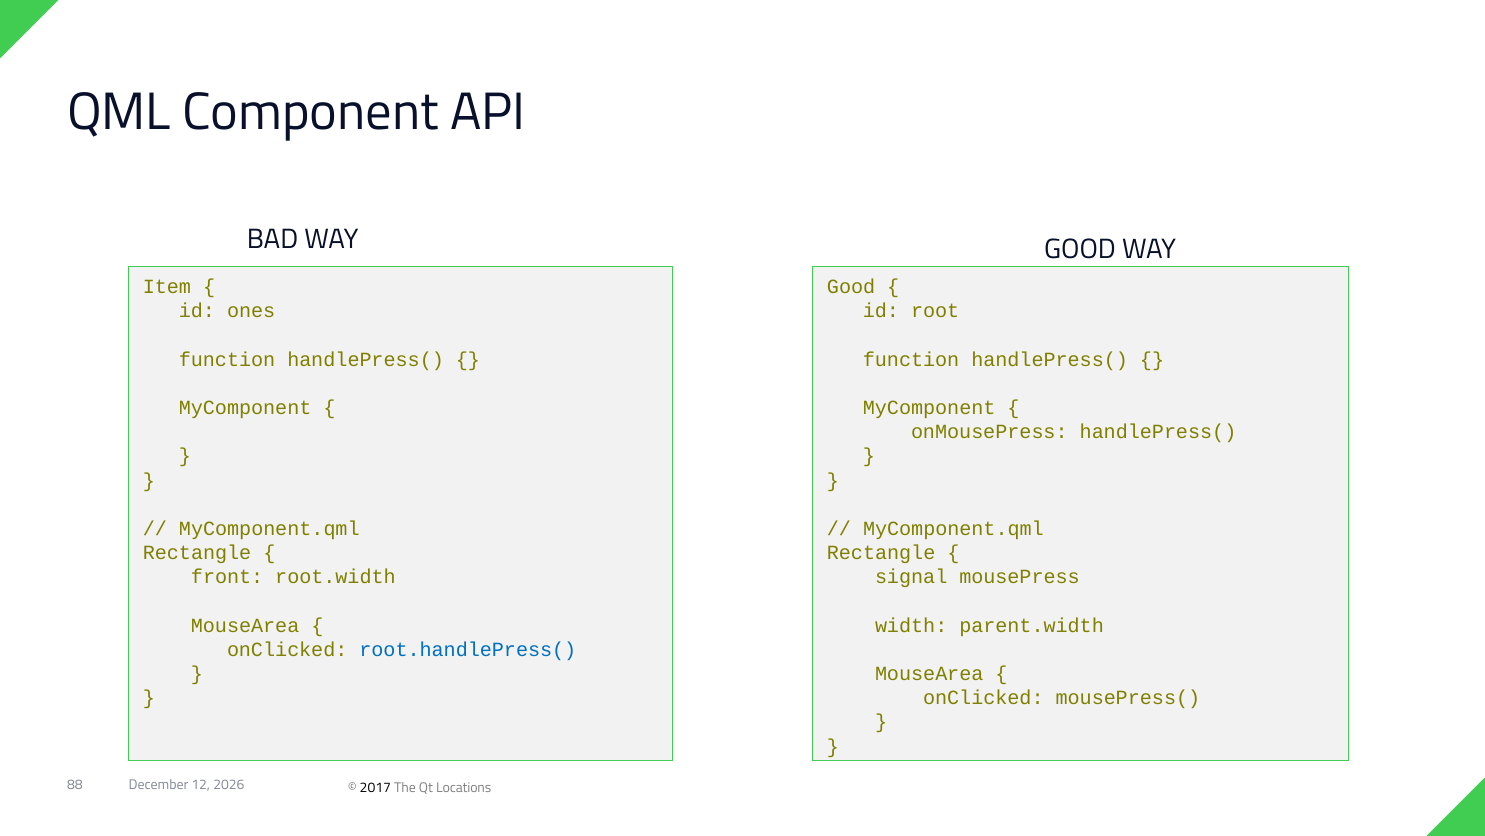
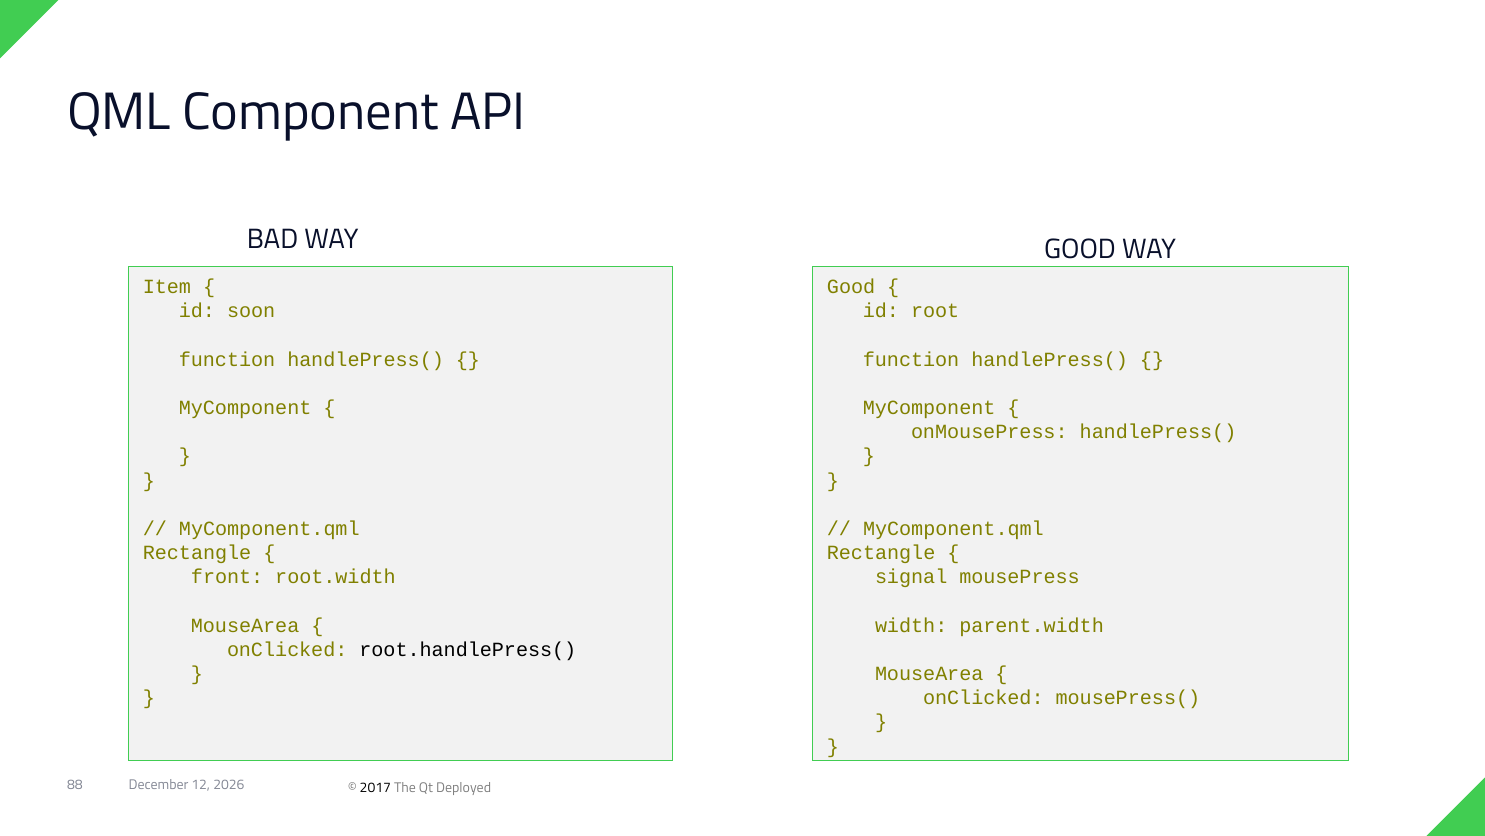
ones: ones -> soon
root.handlePress( colour: blue -> black
Locations: Locations -> Deployed
